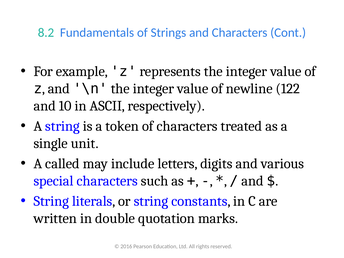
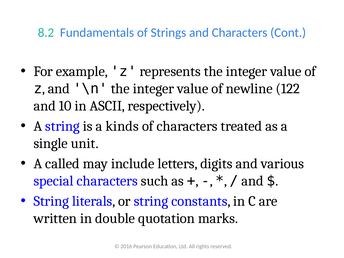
token: token -> kinds
